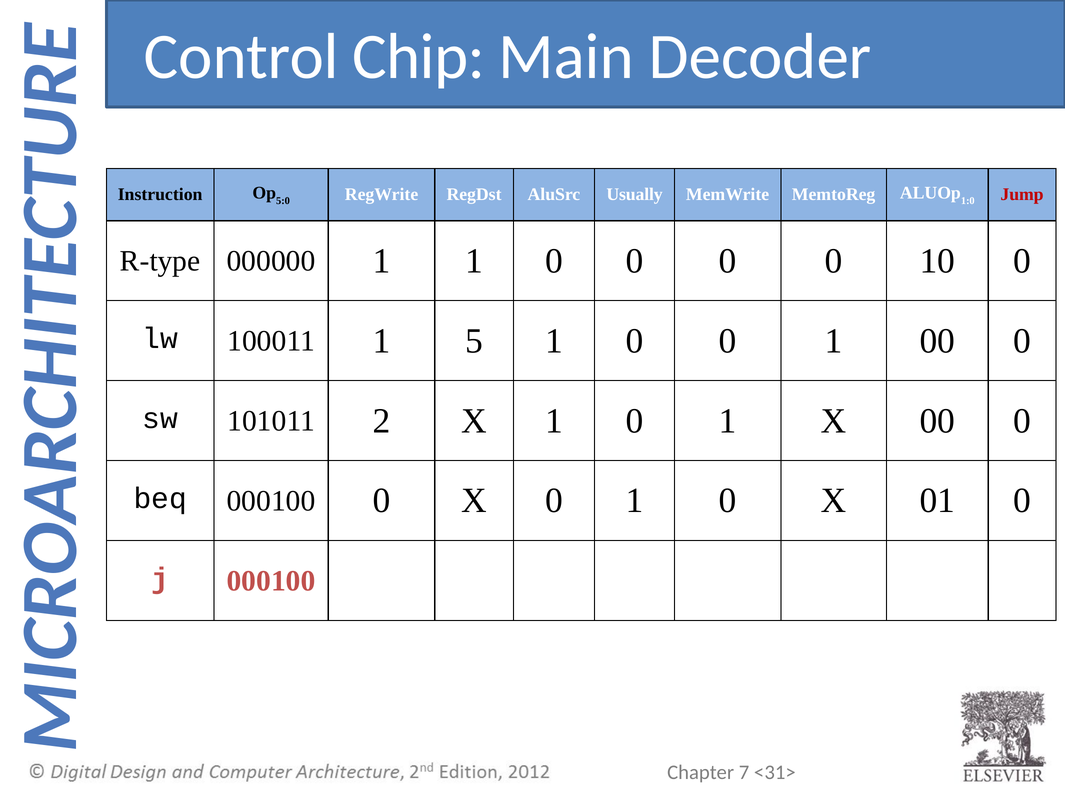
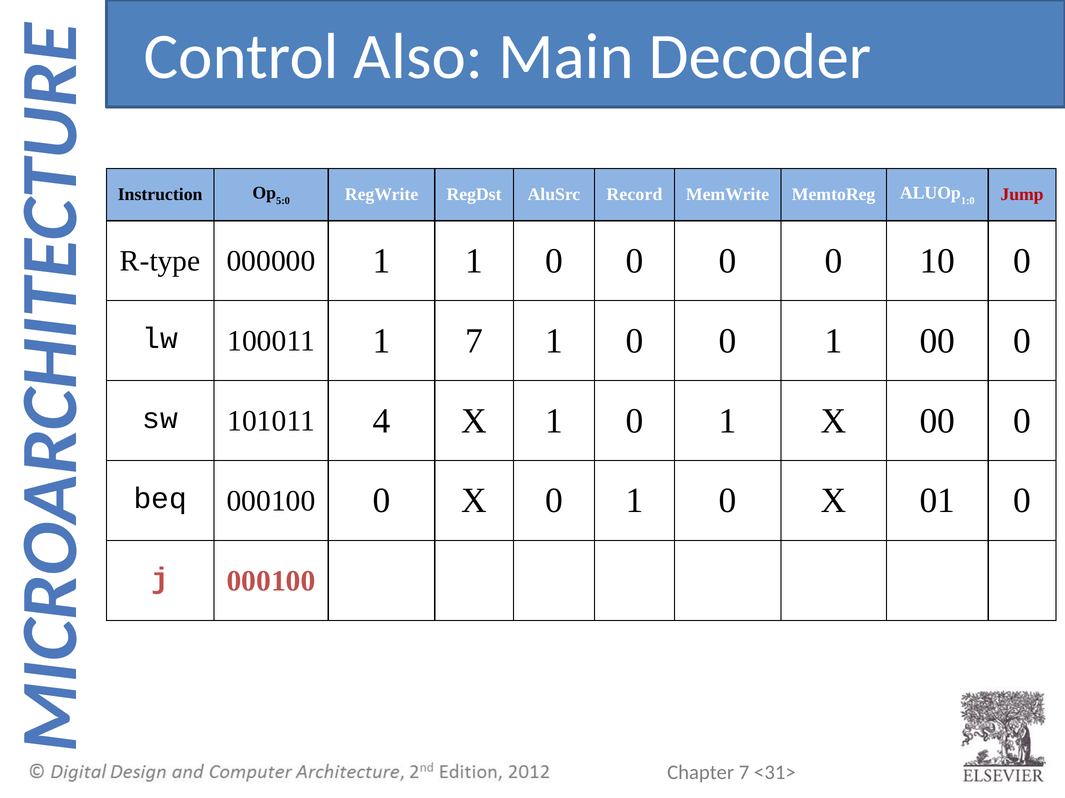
Chip: Chip -> Also
Usually: Usually -> Record
1 5: 5 -> 7
2: 2 -> 4
